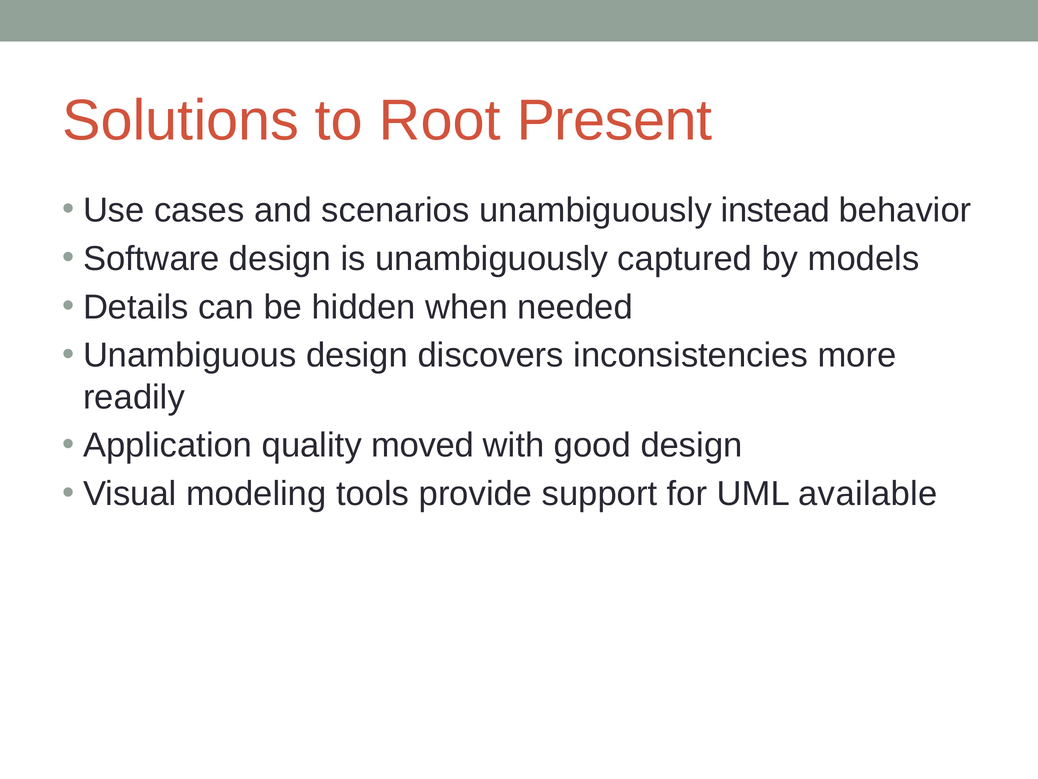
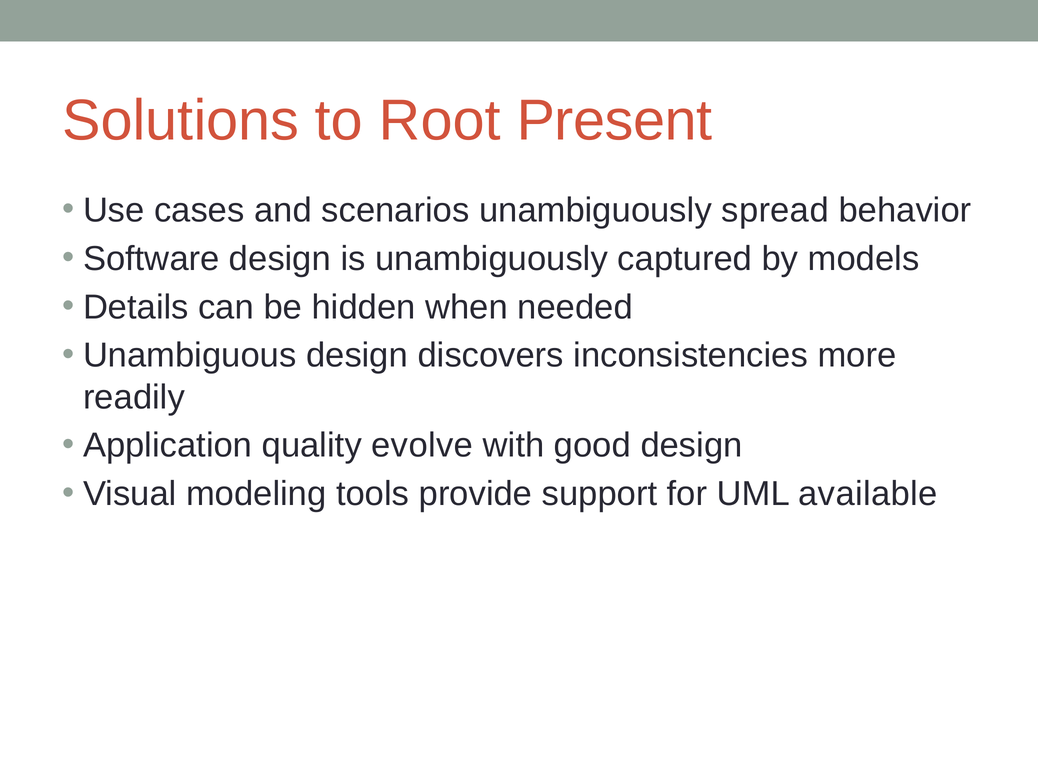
instead: instead -> spread
moved: moved -> evolve
